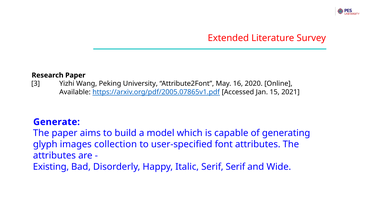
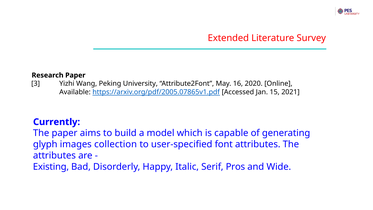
Generate: Generate -> Currently
Serif Serif: Serif -> Pros
